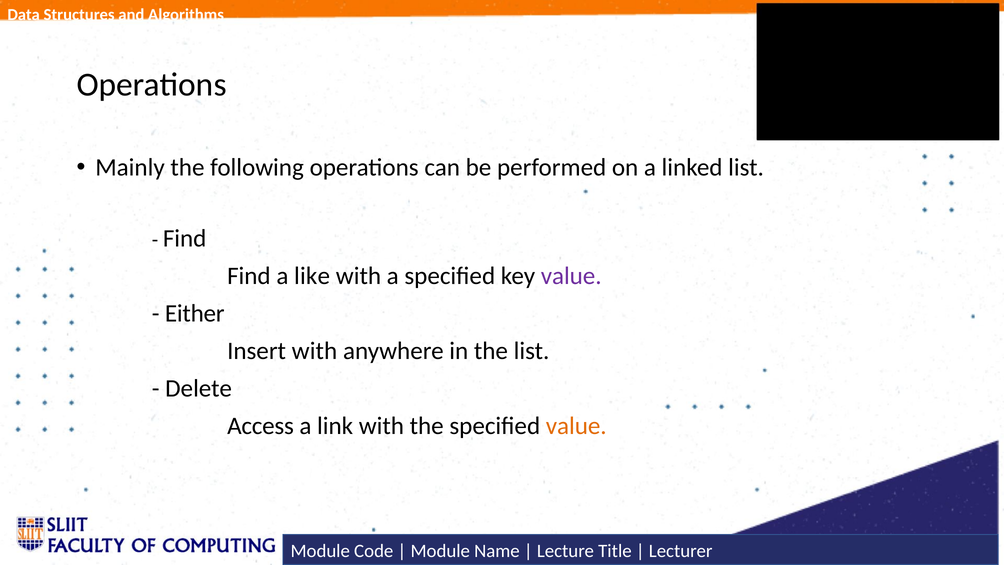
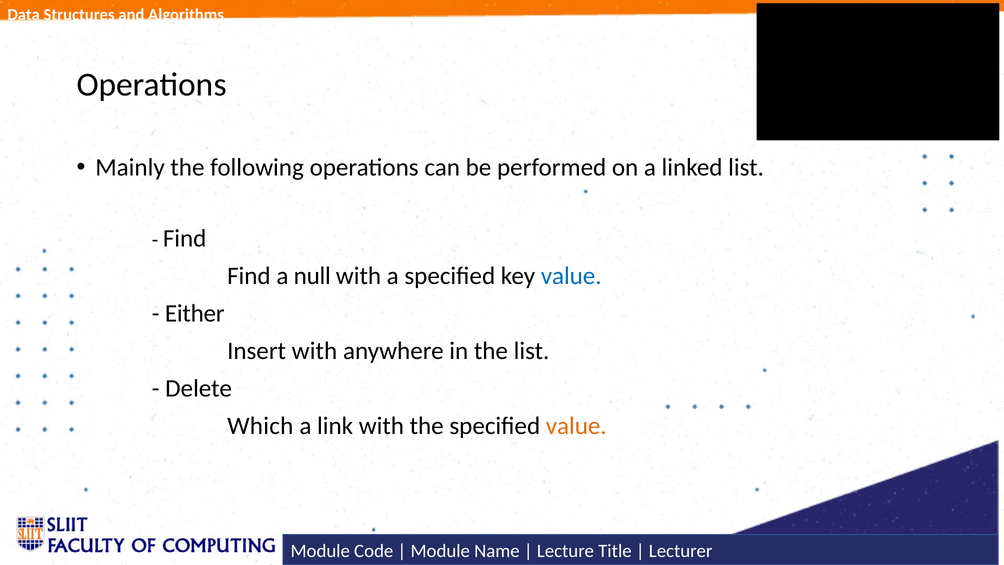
like: like -> null
value at (571, 276) colour: purple -> blue
Access: Access -> Which
